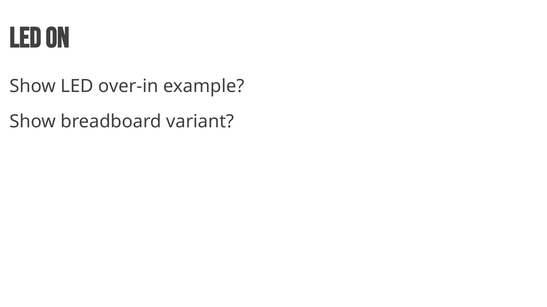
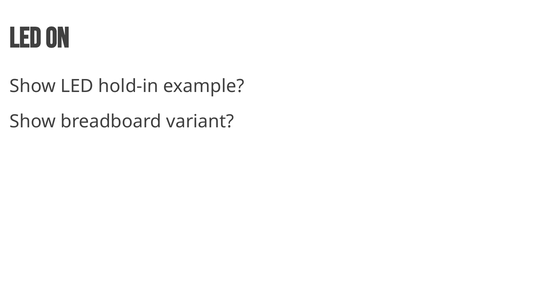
over-in: over-in -> hold-in
